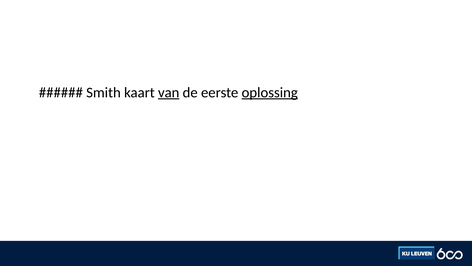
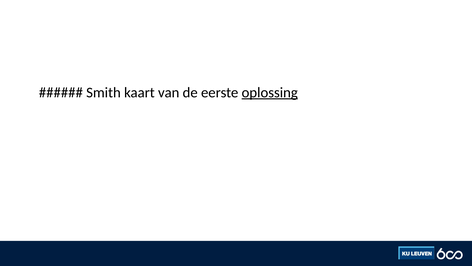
van underline: present -> none
